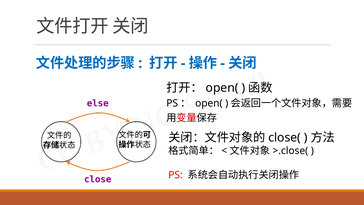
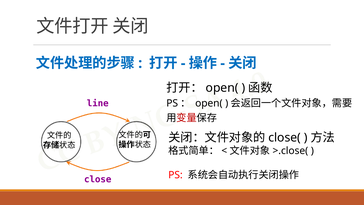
else: else -> line
